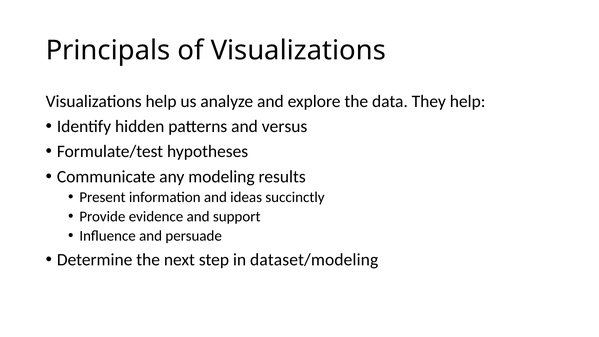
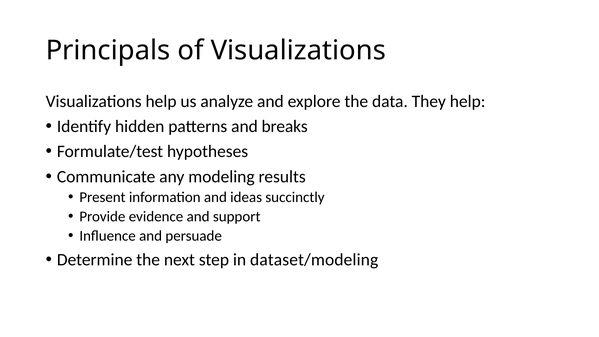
versus: versus -> breaks
